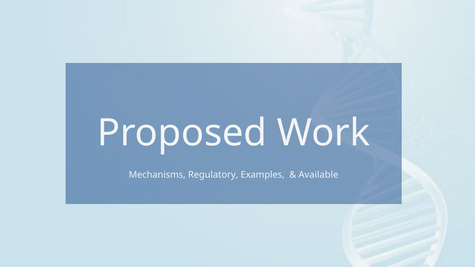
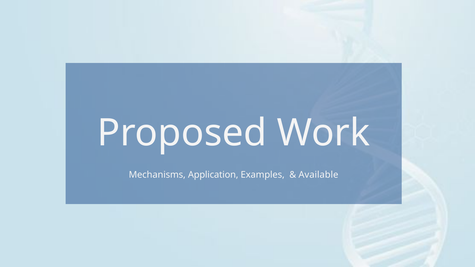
Regulatory: Regulatory -> Application
